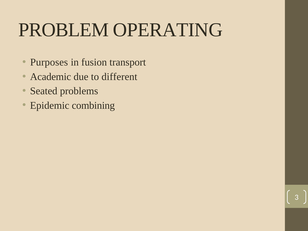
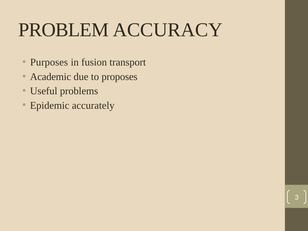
OPERATING: OPERATING -> ACCURACY
different: different -> proposes
Seated: Seated -> Useful
combining: combining -> accurately
